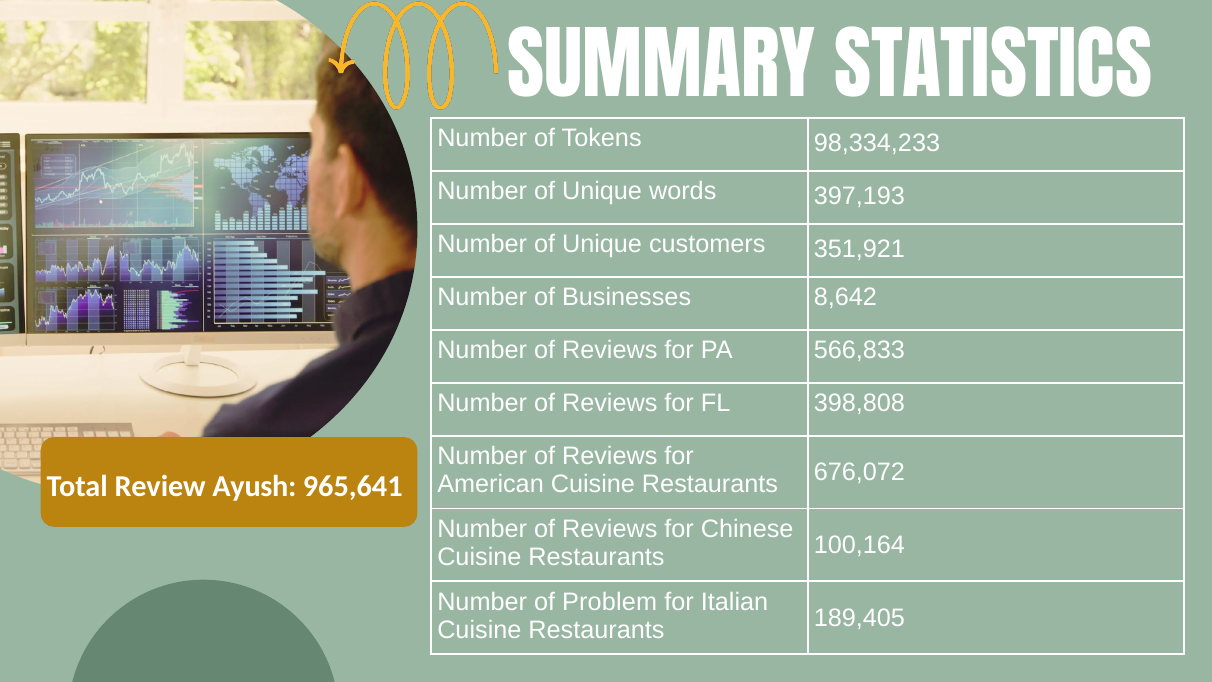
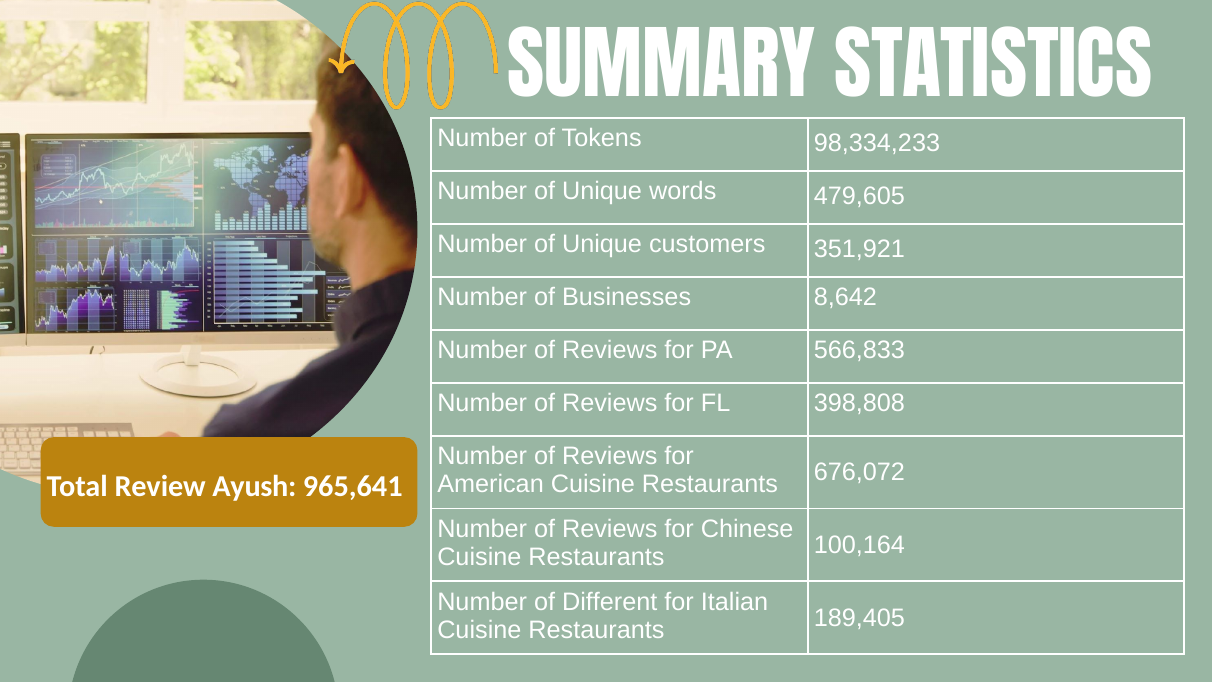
397,193: 397,193 -> 479,605
Problem: Problem -> Different
